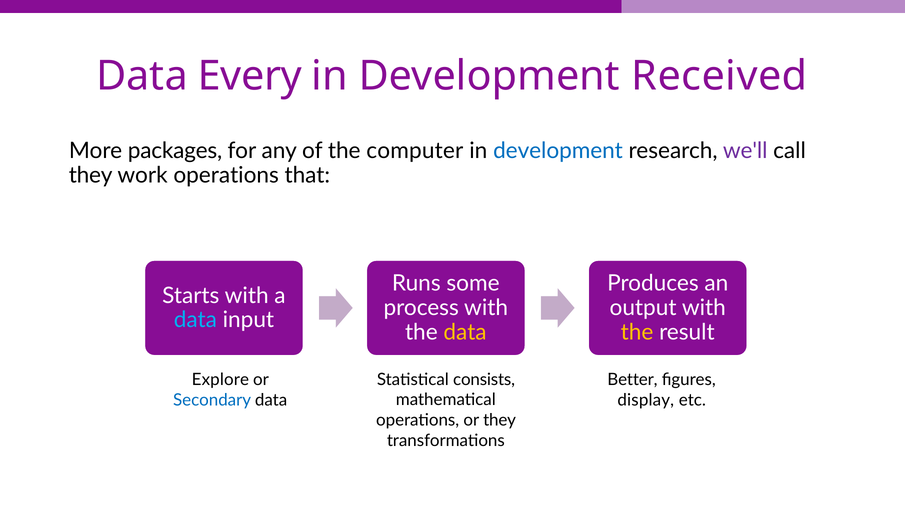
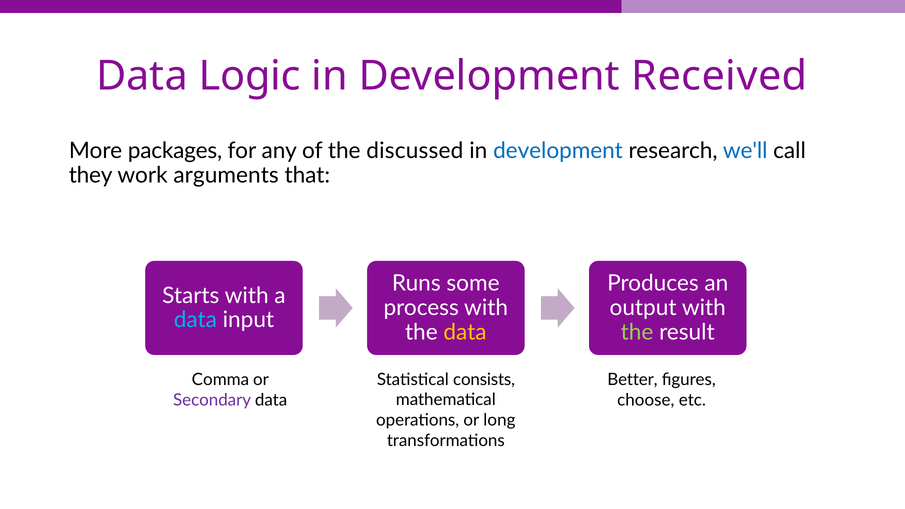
Every: Every -> Logic
computer: computer -> discussed
we'll colour: purple -> blue
work operations: operations -> arguments
the at (637, 332) colour: yellow -> light green
Explore: Explore -> Comma
Secondary colour: blue -> purple
display: display -> choose
or they: they -> long
